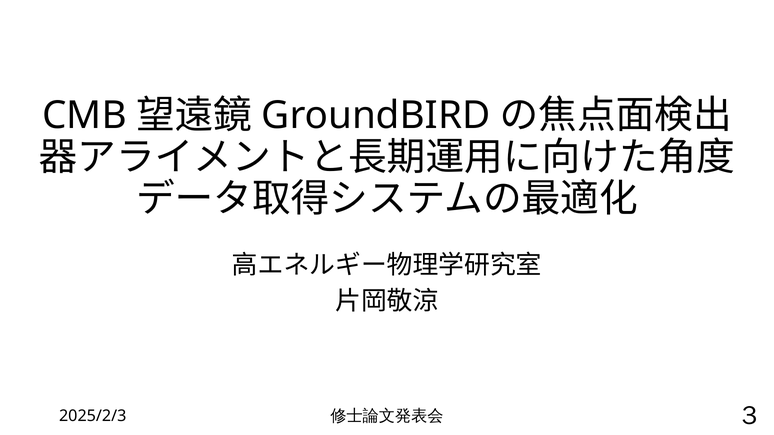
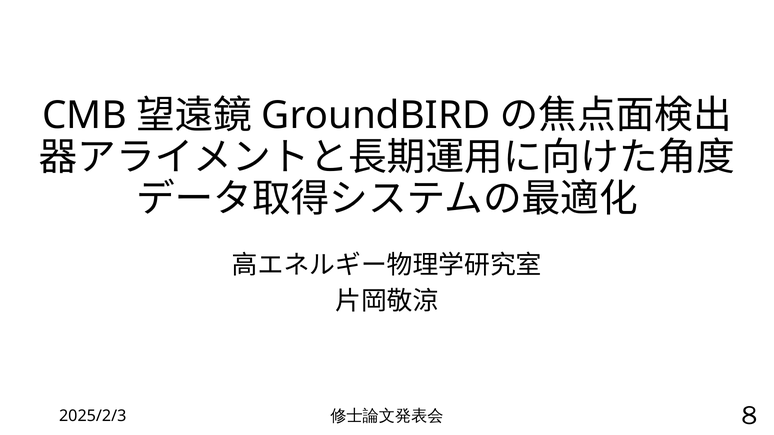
3: 3 -> 8
